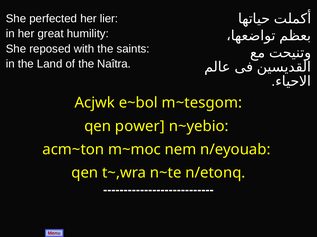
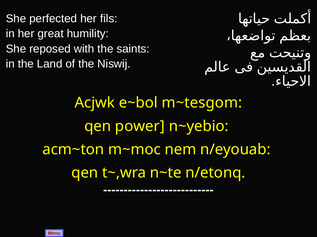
lier: lier -> fils
Naîtra: Naîtra -> Niswij
